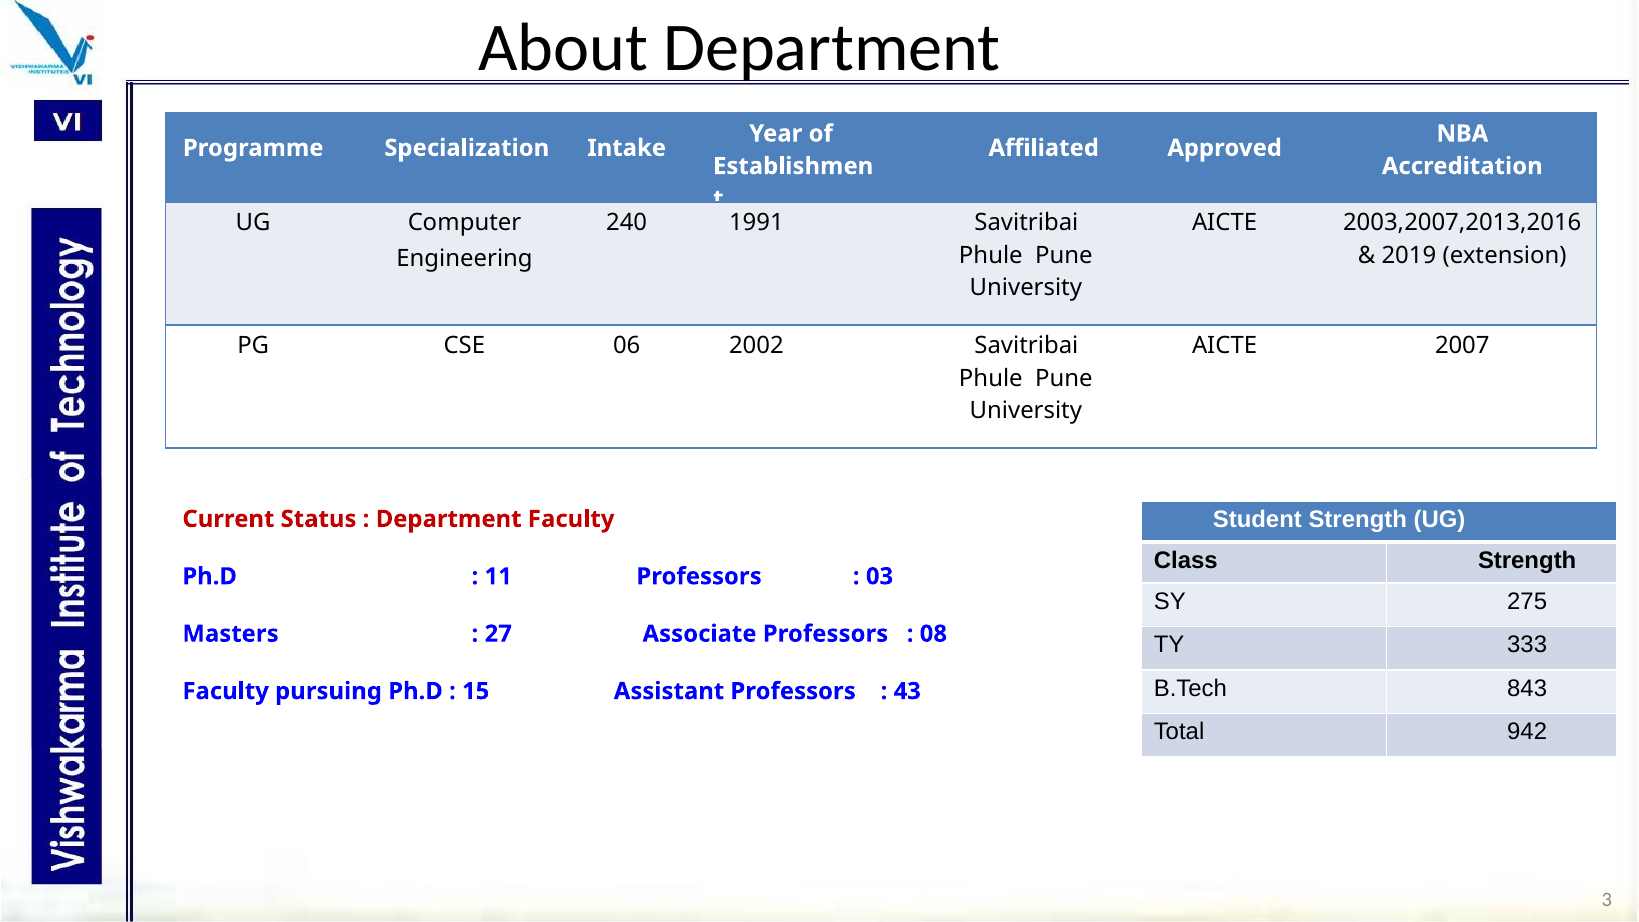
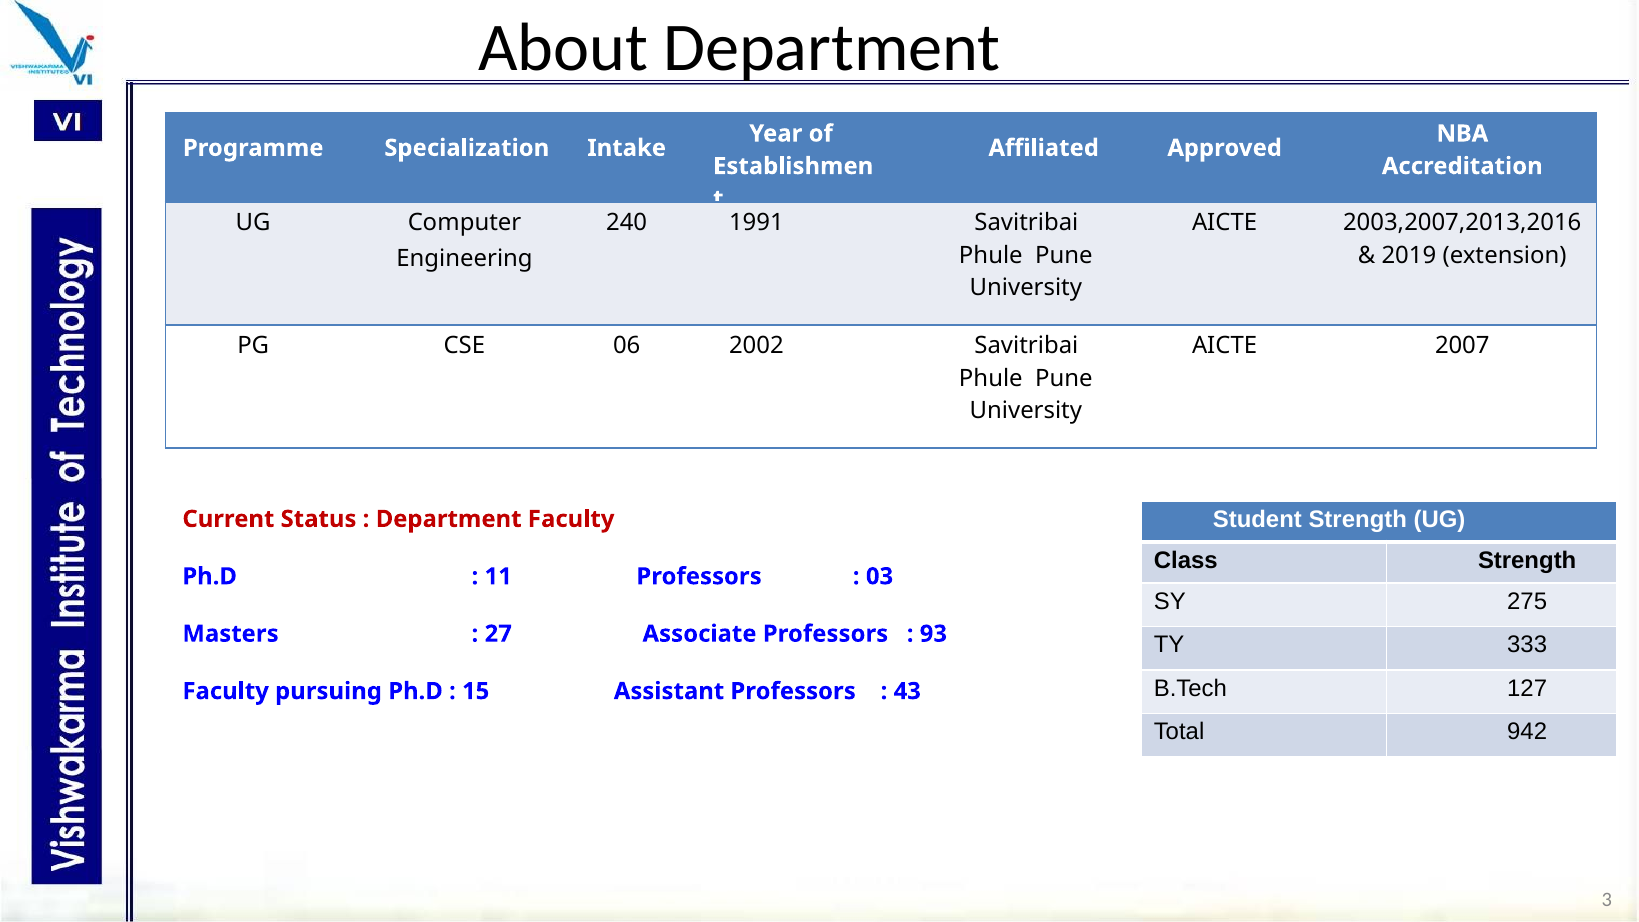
08: 08 -> 93
843: 843 -> 127
